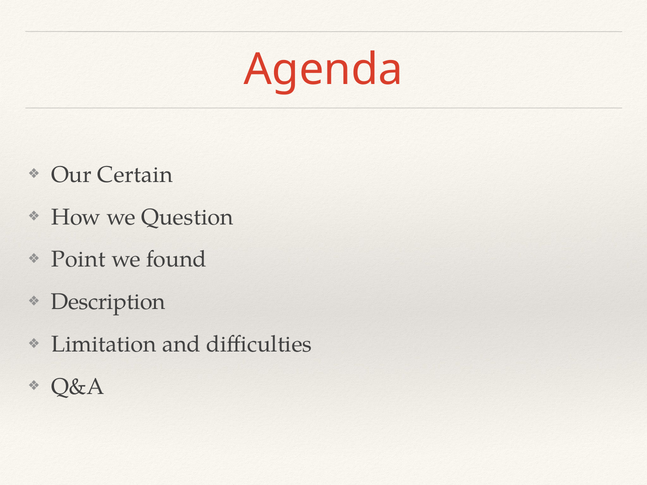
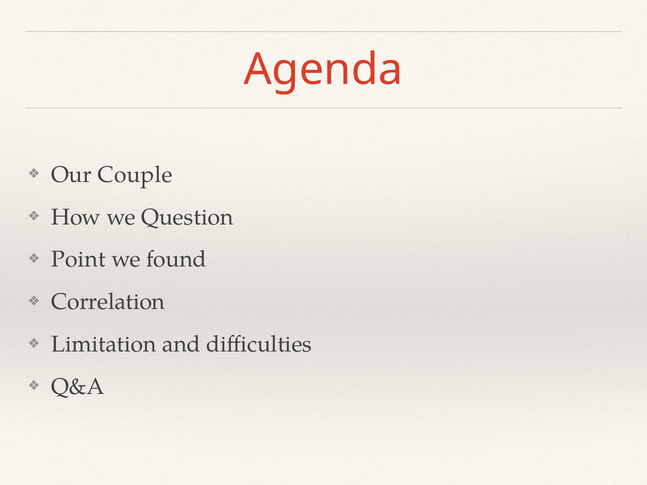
Certain: Certain -> Couple
Description: Description -> Correlation
